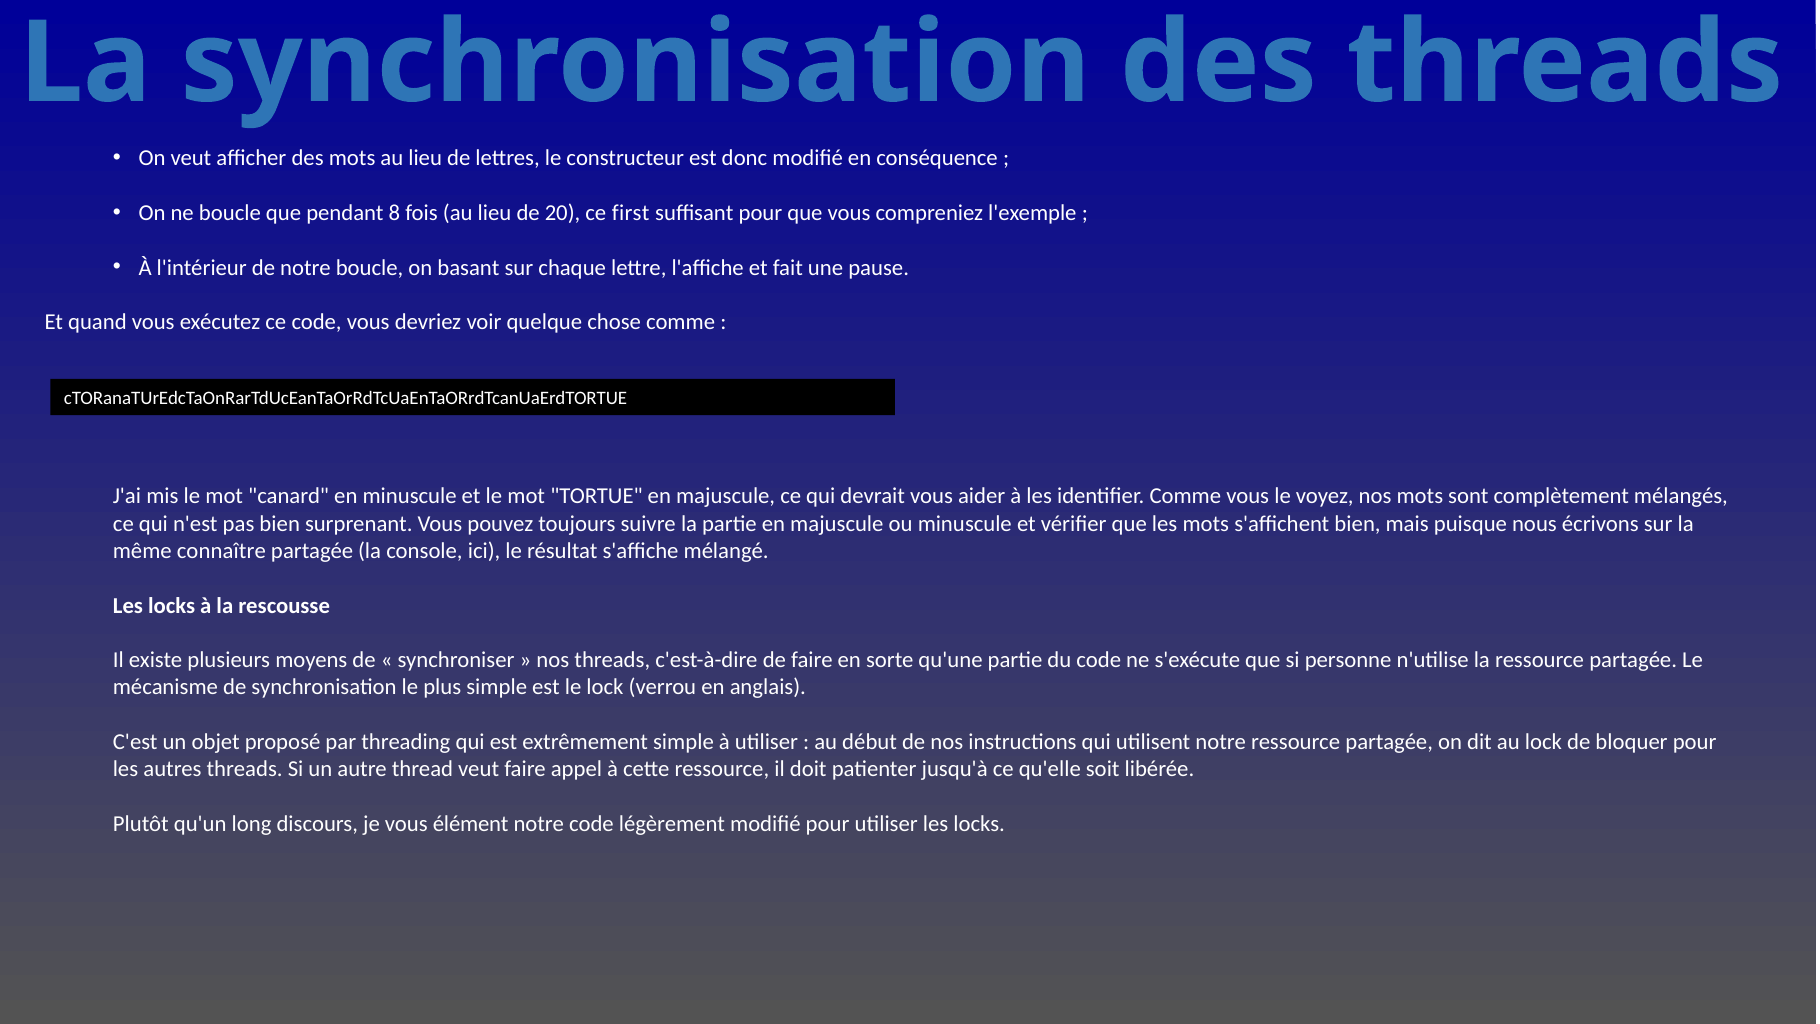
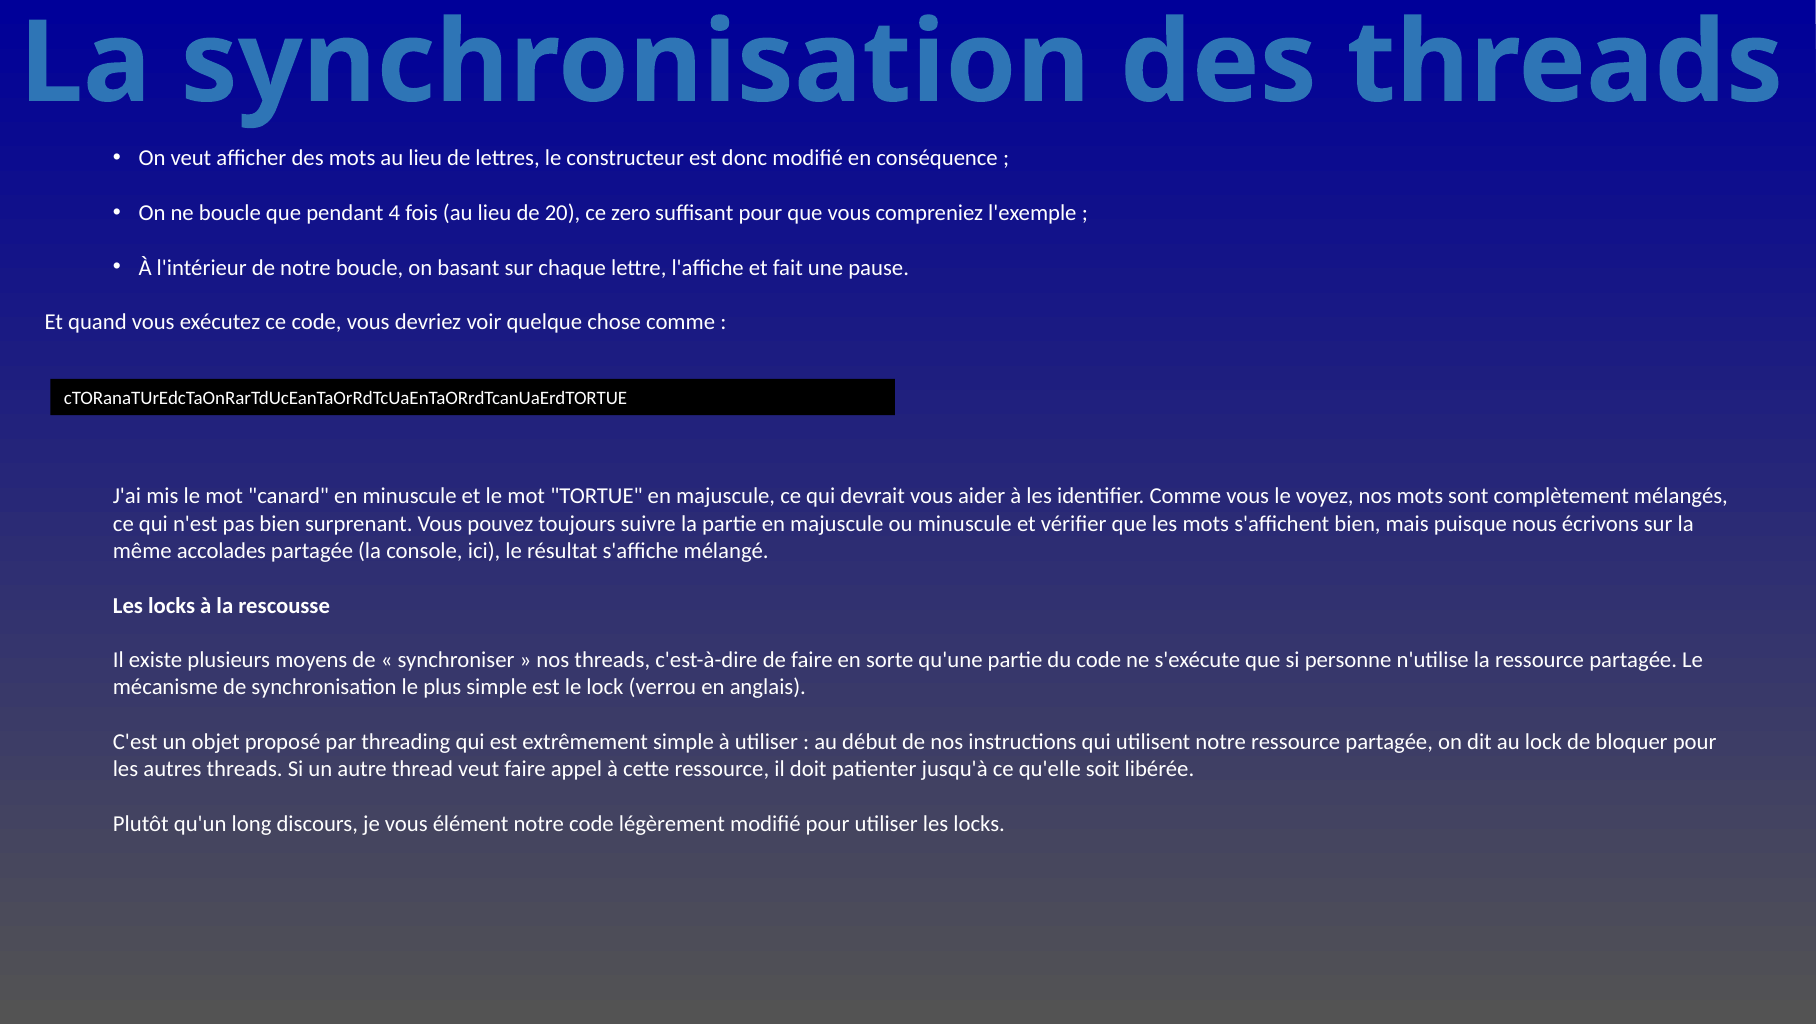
8: 8 -> 4
first: first -> zero
connaître: connaître -> accolades
